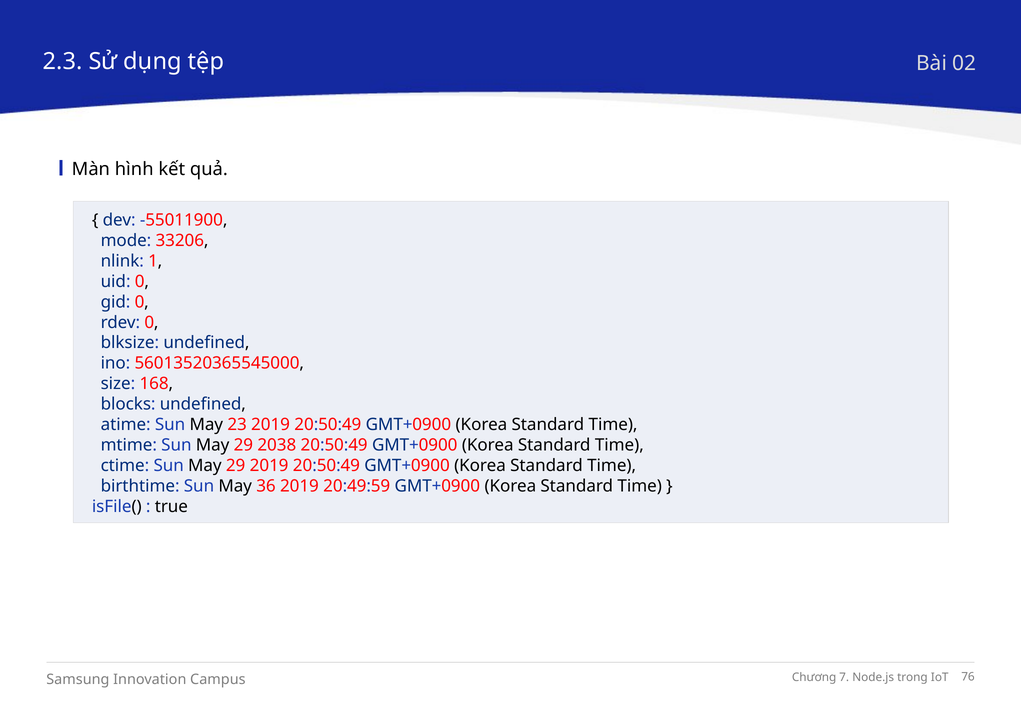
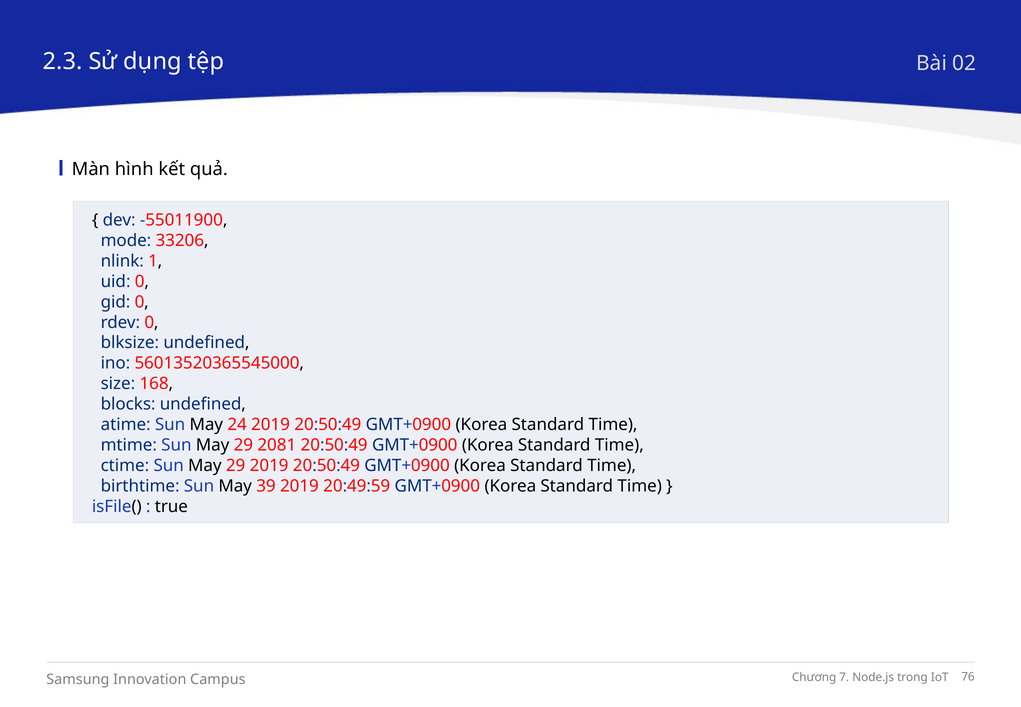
23: 23 -> 24
2038: 2038 -> 2081
36: 36 -> 39
